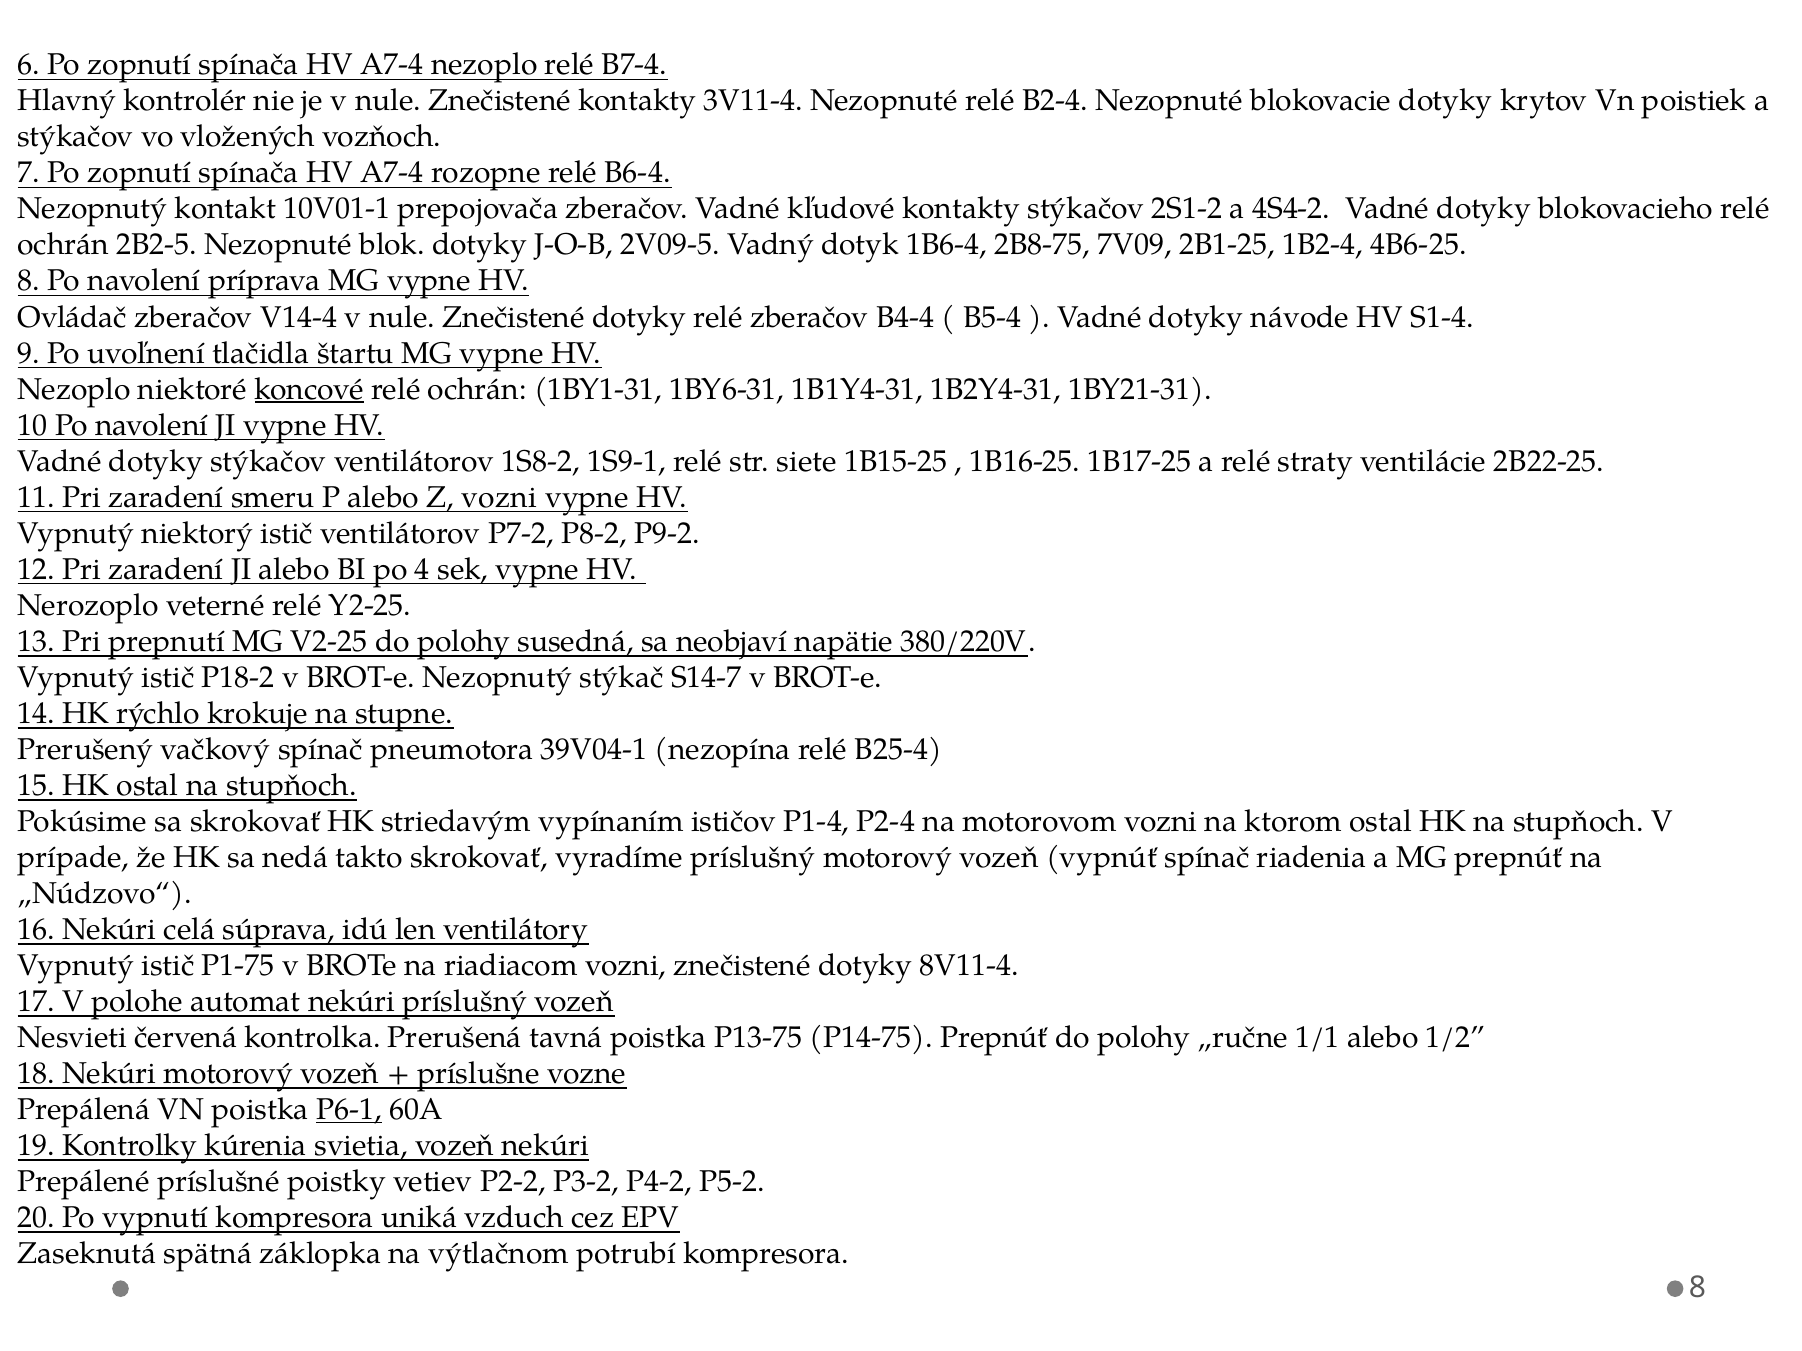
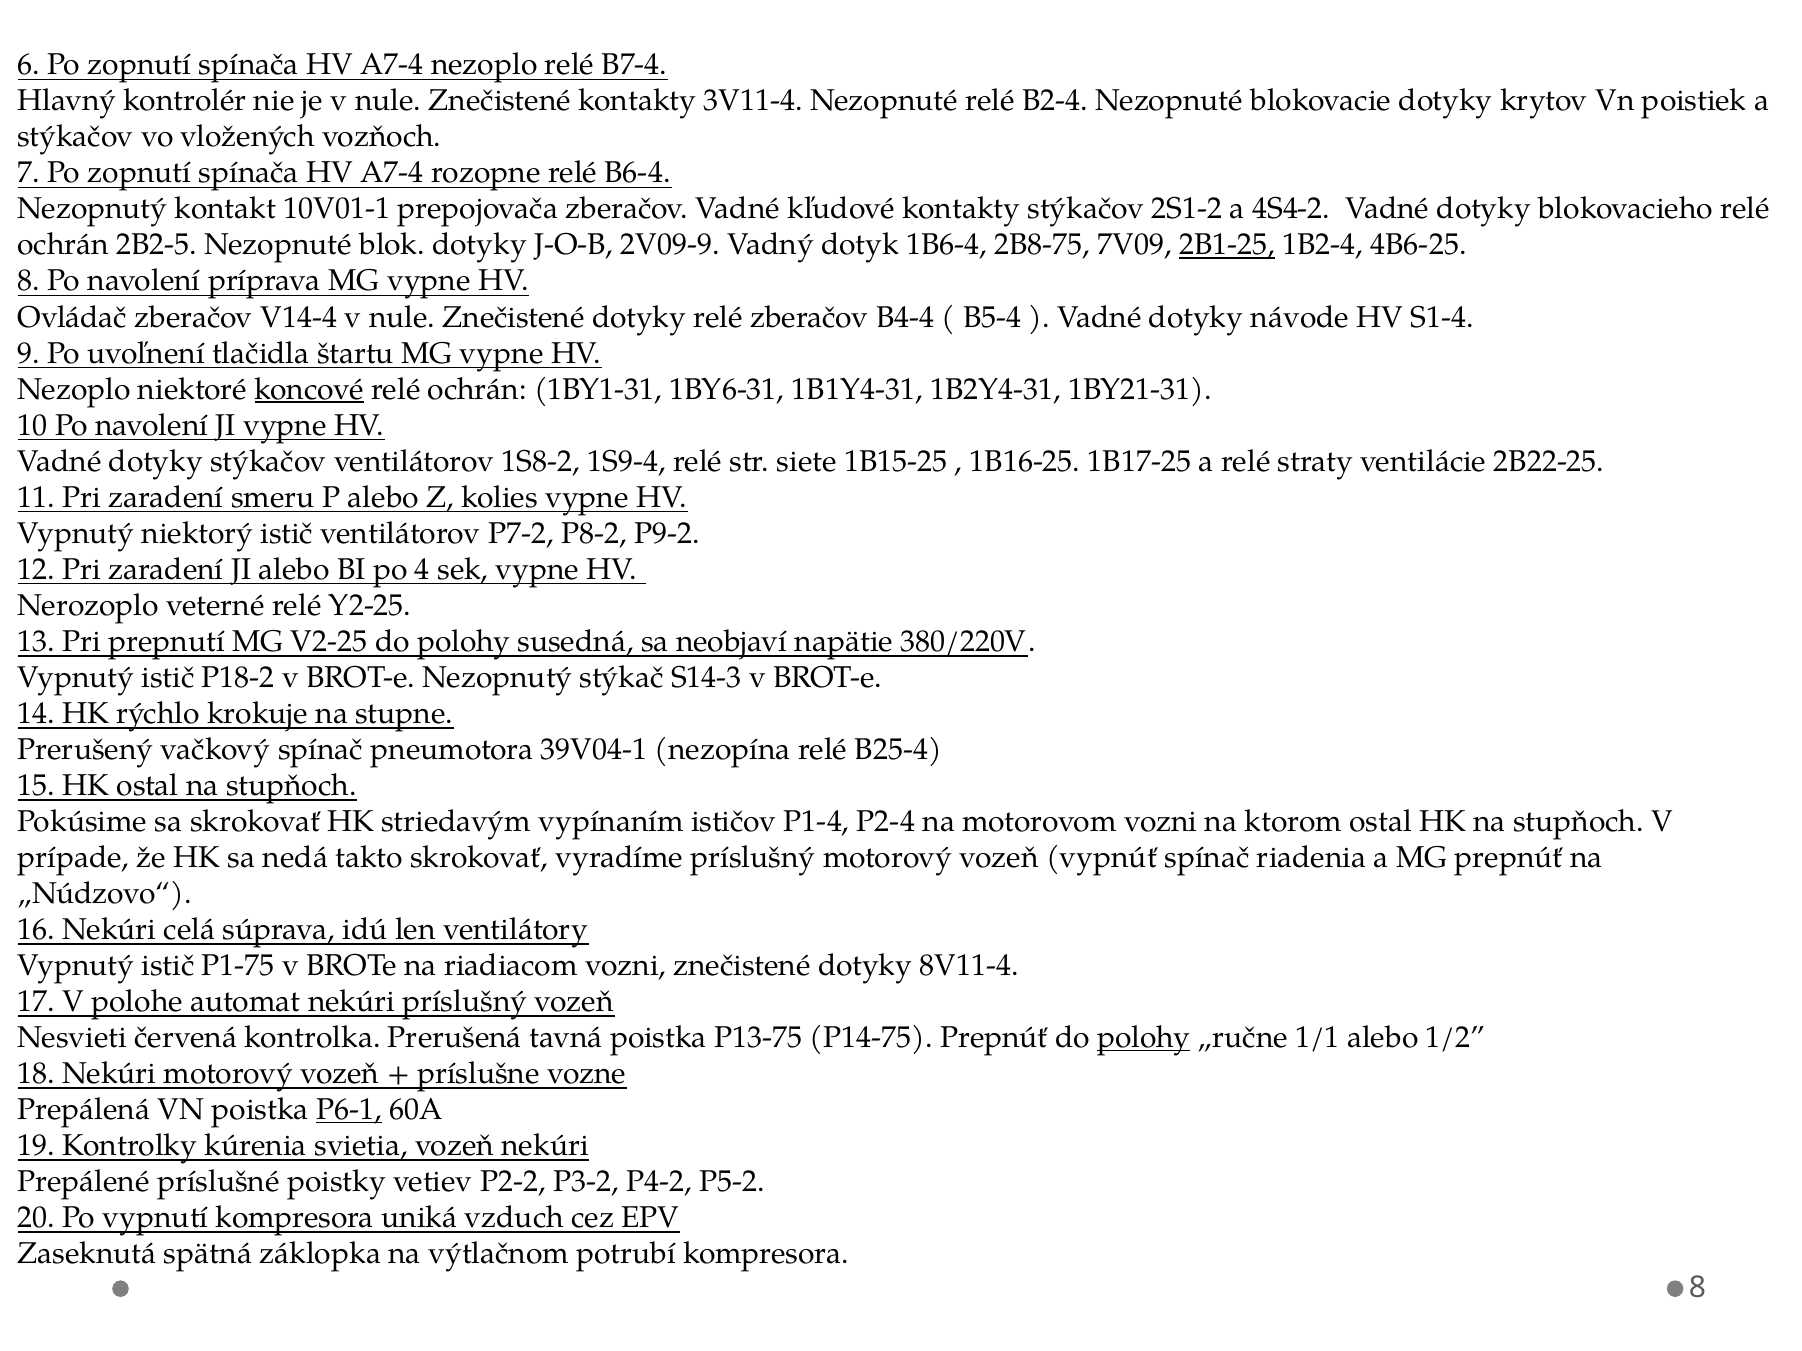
2V09-5: 2V09-5 -> 2V09-9
2B1-25 underline: none -> present
1S9-1: 1S9-1 -> 1S9-4
Z vozni: vozni -> kolies
S14-7: S14-7 -> S14-3
polohy at (1144, 1038) underline: none -> present
